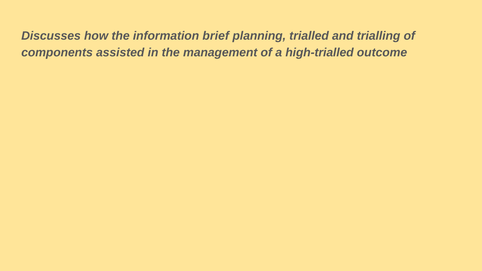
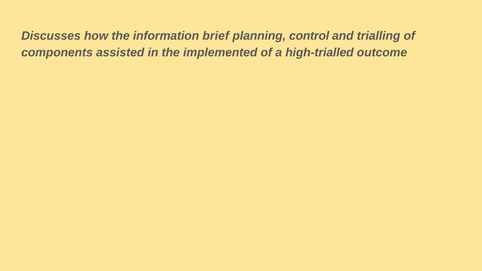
trialled: trialled -> control
management: management -> implemented
